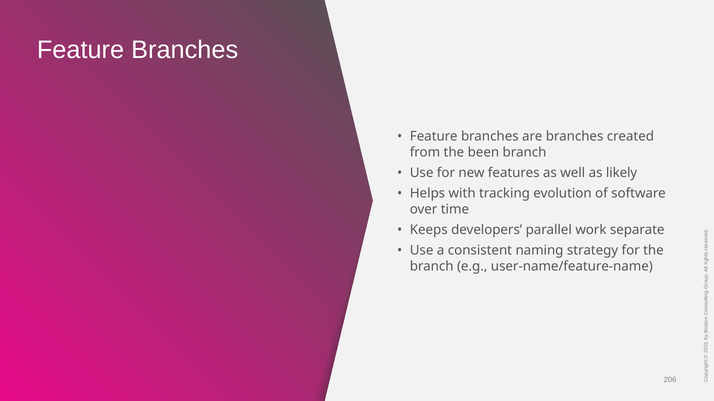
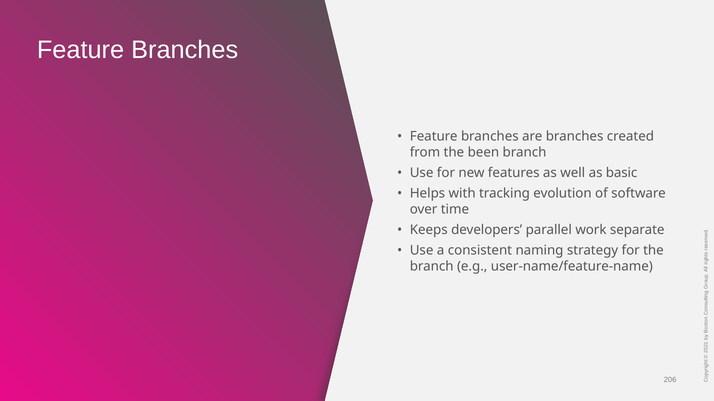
likely: likely -> basic
